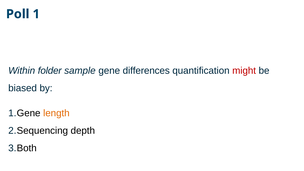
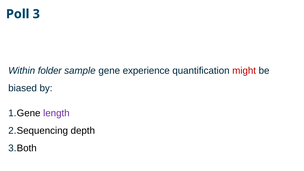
1: 1 -> 3
differences: differences -> experience
length colour: orange -> purple
